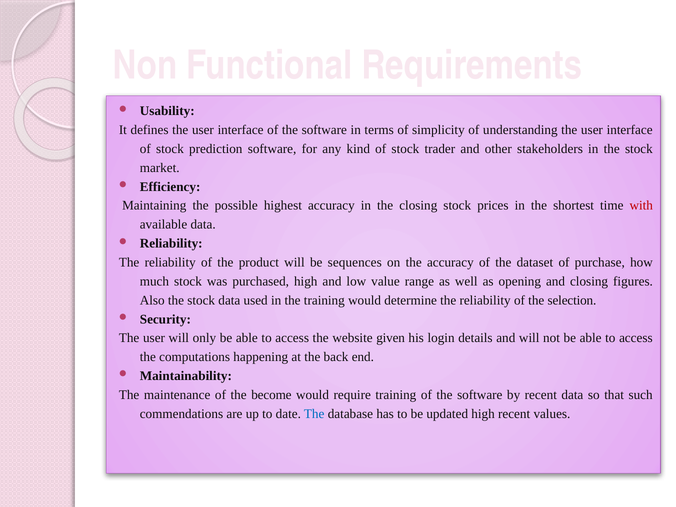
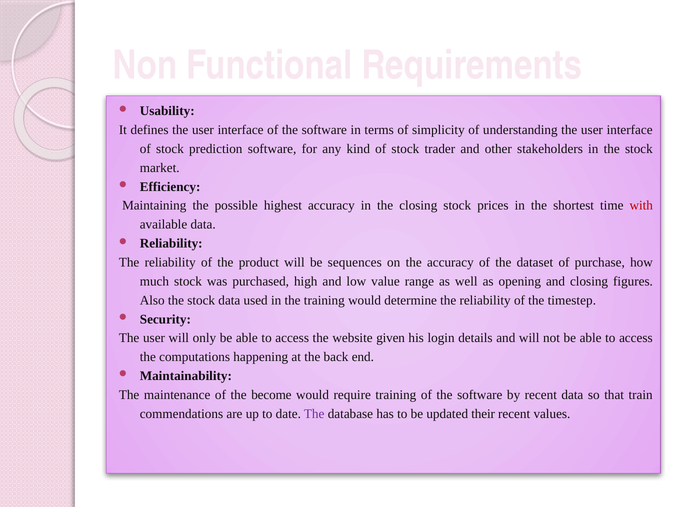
selection: selection -> timestep
such: such -> train
The at (314, 414) colour: blue -> purple
updated high: high -> their
